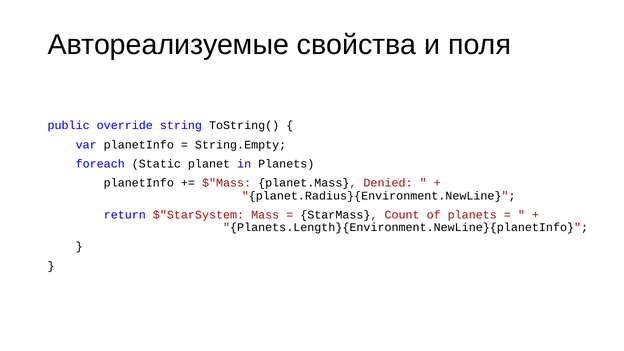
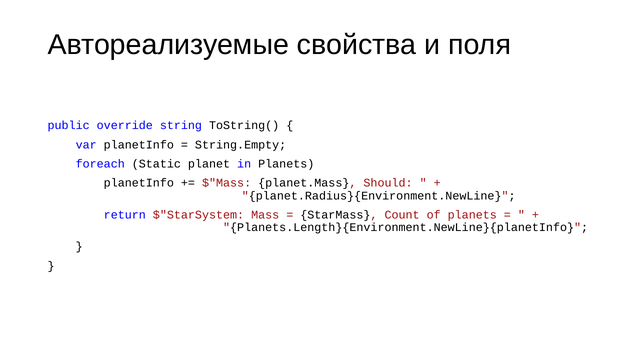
Denied: Denied -> Should
